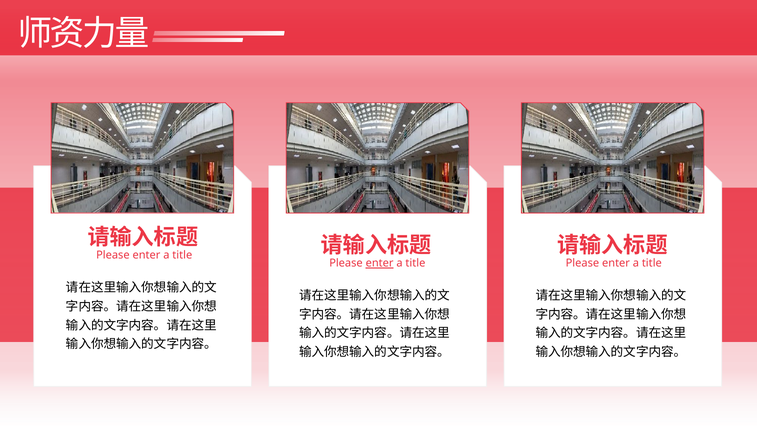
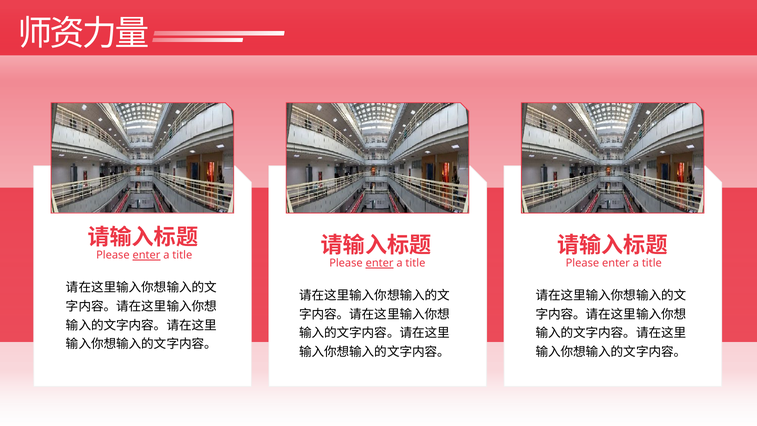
enter at (146, 255) underline: none -> present
